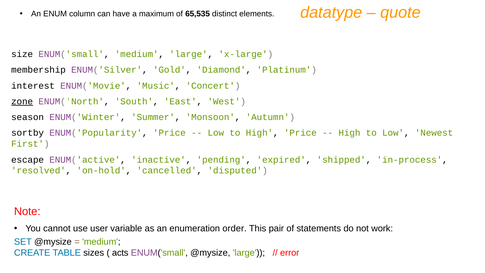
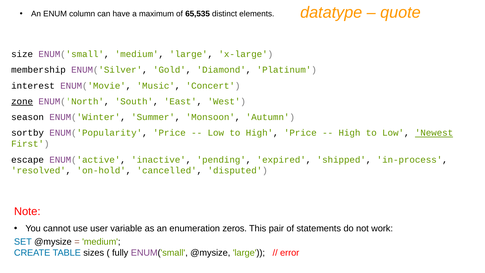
Newest underline: none -> present
order: order -> zeros
acts: acts -> fully
